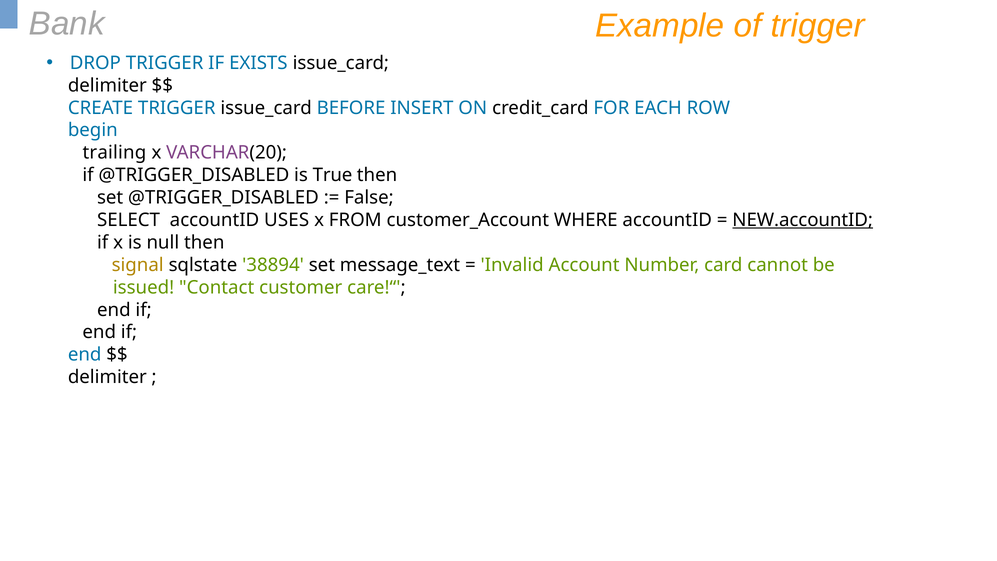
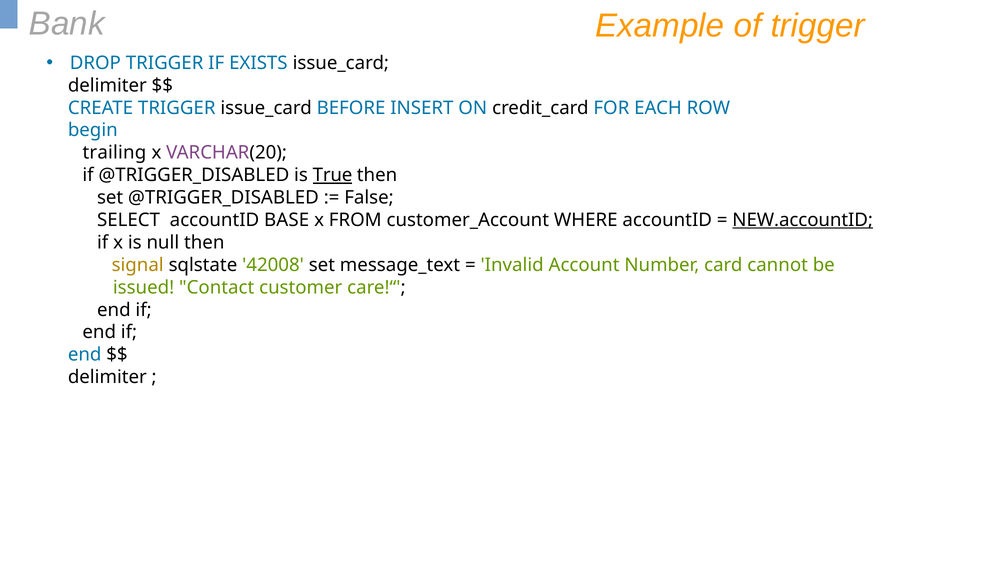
True underline: none -> present
USES: USES -> BASE
38894: 38894 -> 42008
